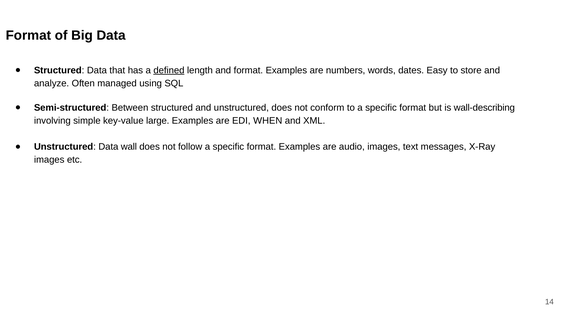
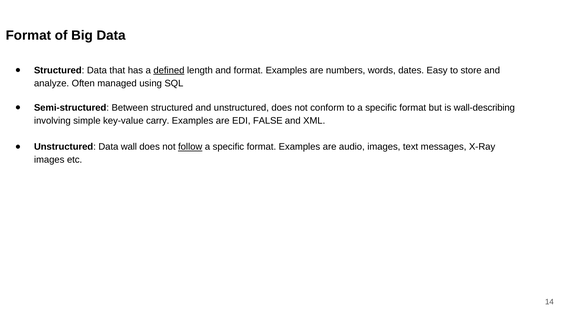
large: large -> carry
WHEN: WHEN -> FALSE
follow underline: none -> present
